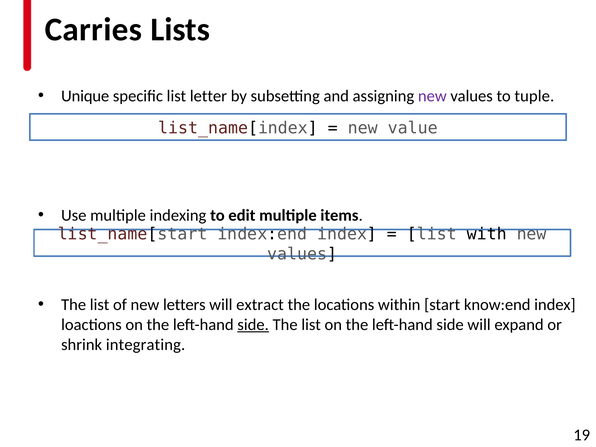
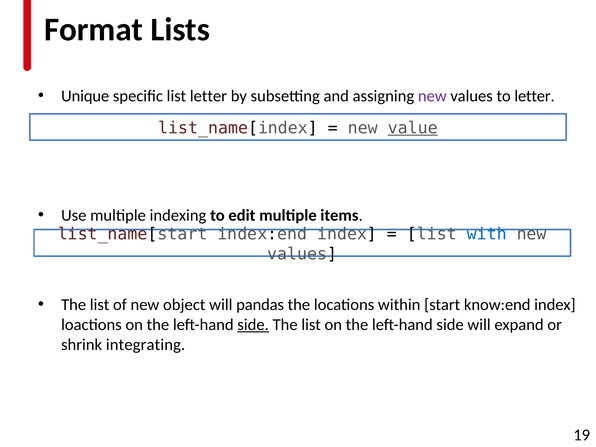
Carries: Carries -> Format
to tuple: tuple -> letter
value underline: none -> present
with colour: black -> blue
letters: letters -> object
extract: extract -> pandas
